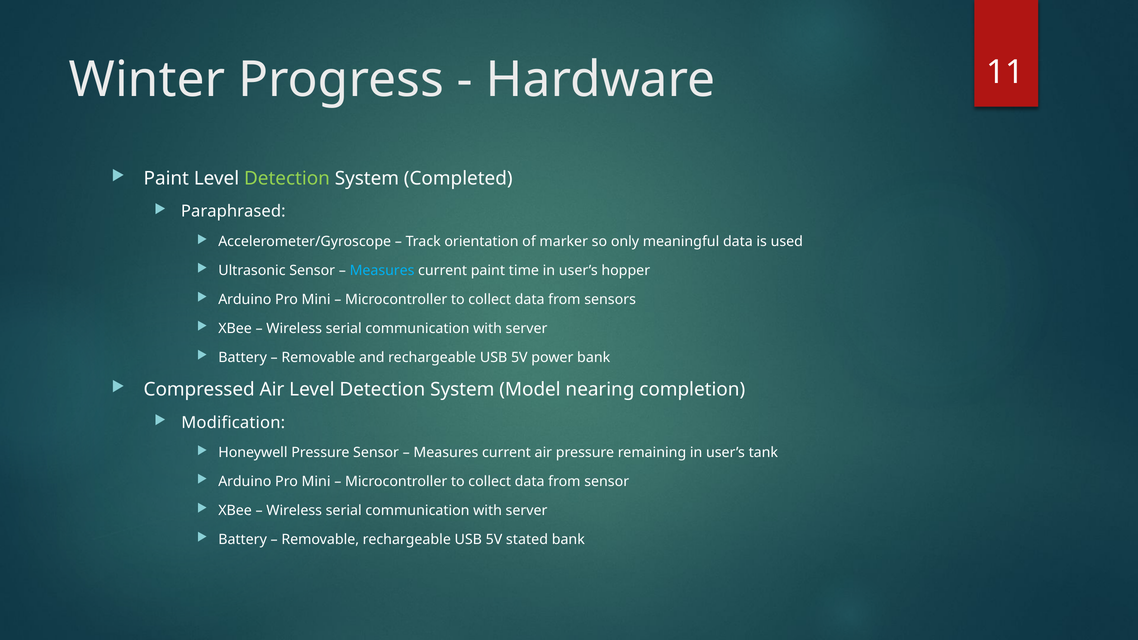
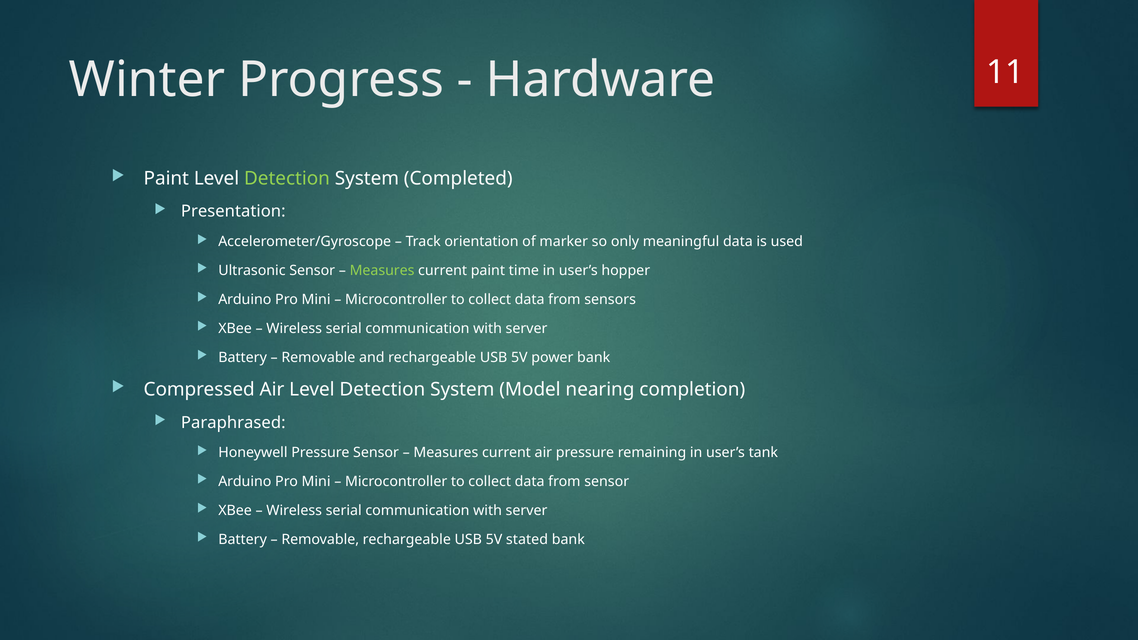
Paraphrased: Paraphrased -> Presentation
Measures at (382, 271) colour: light blue -> light green
Modification: Modification -> Paraphrased
